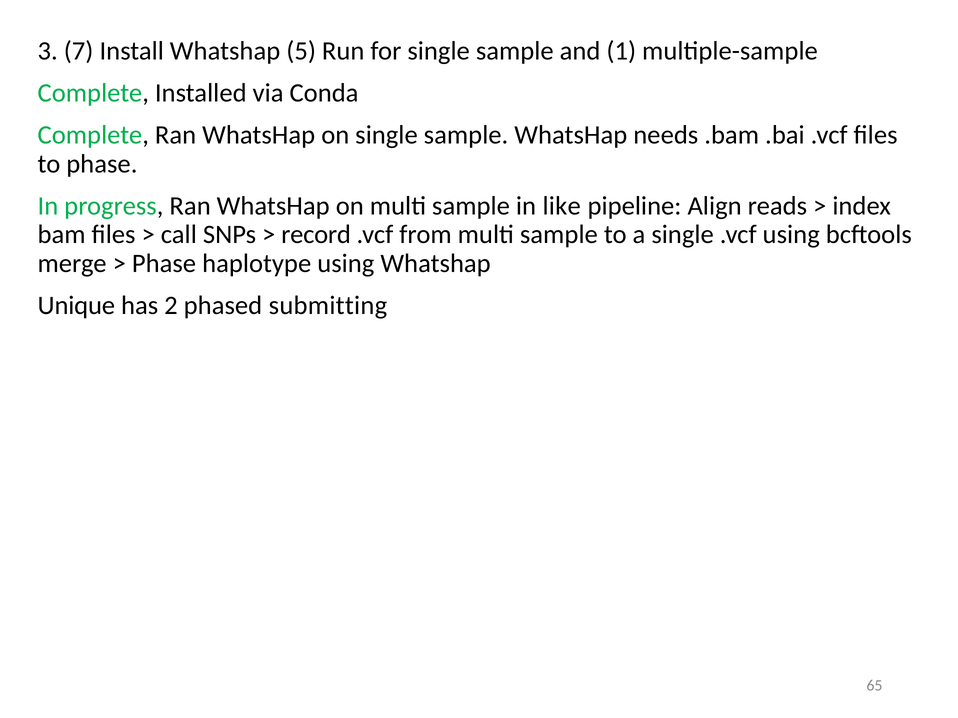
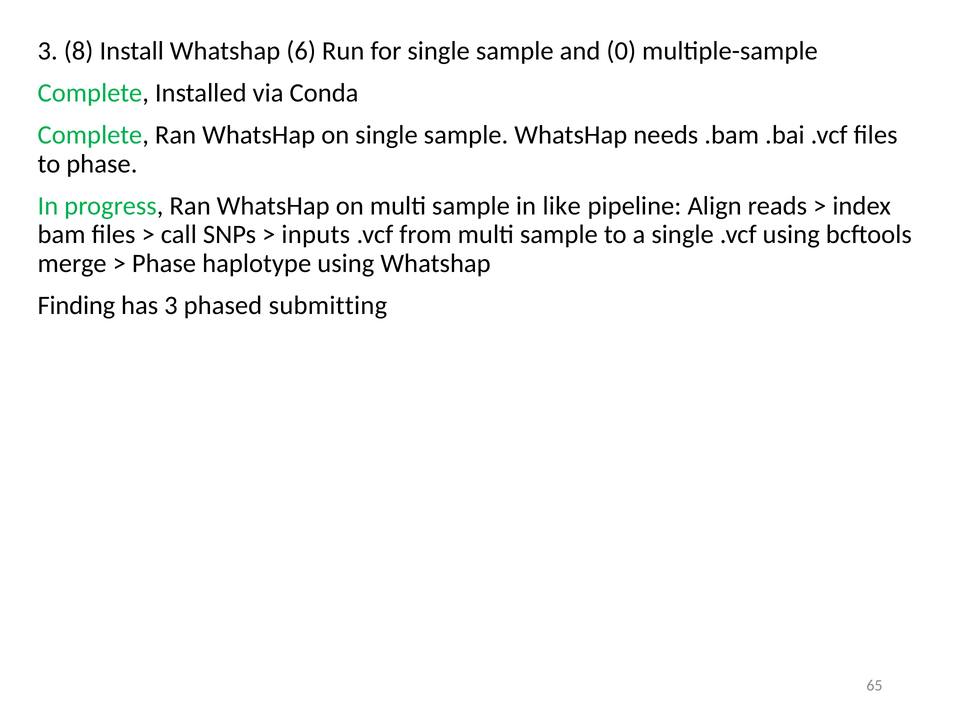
7: 7 -> 8
5: 5 -> 6
1: 1 -> 0
record: record -> inputs
Unique: Unique -> Finding
has 2: 2 -> 3
